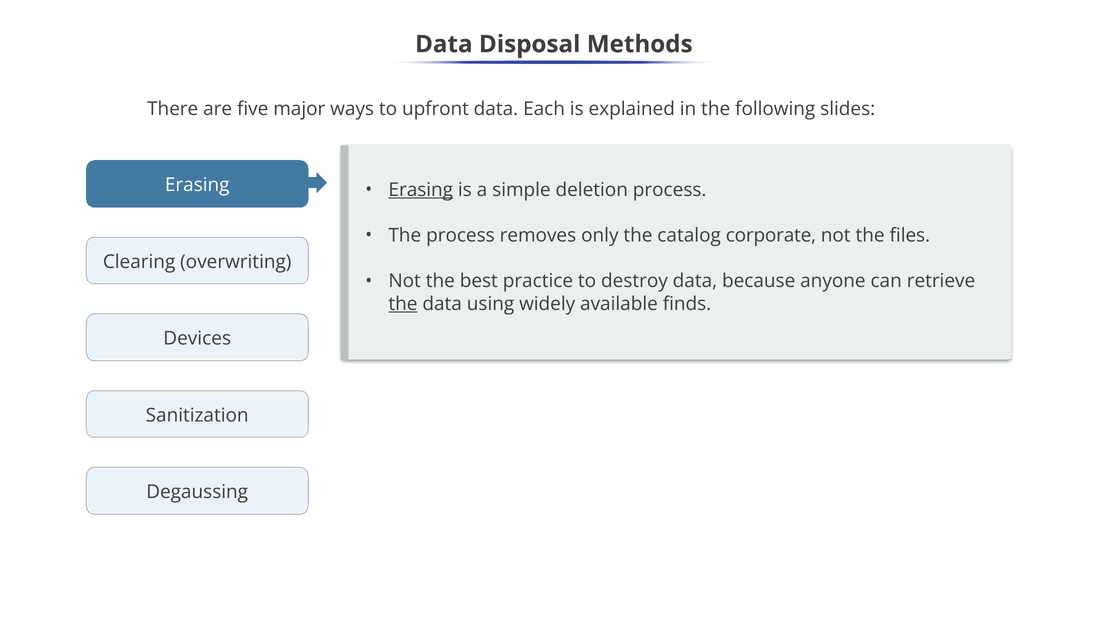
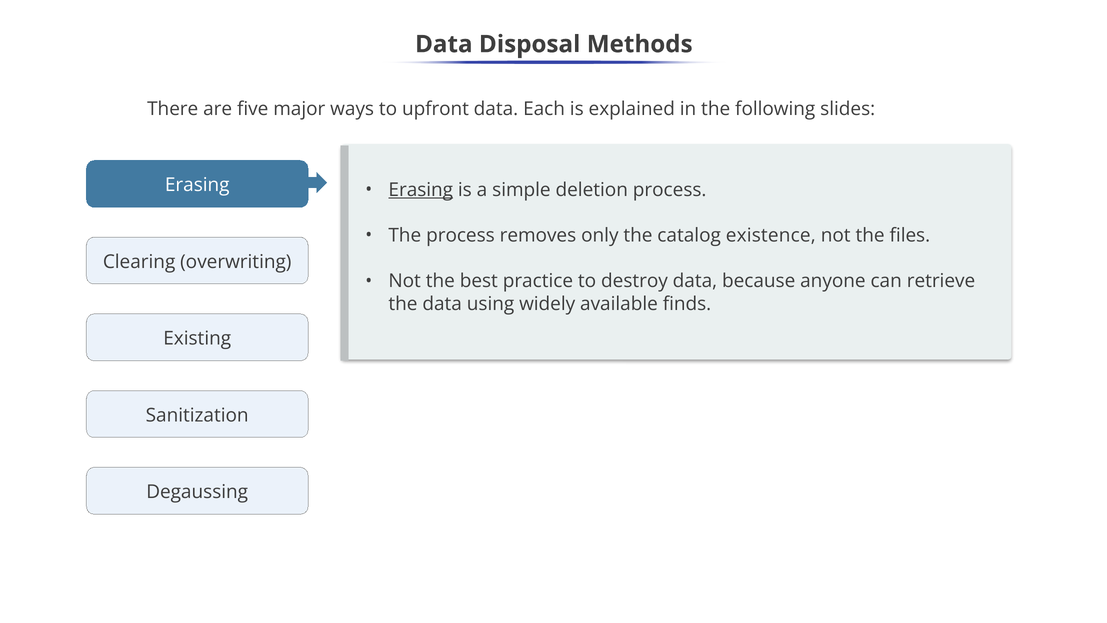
corporate: corporate -> existence
the at (403, 304) underline: present -> none
Devices: Devices -> Existing
